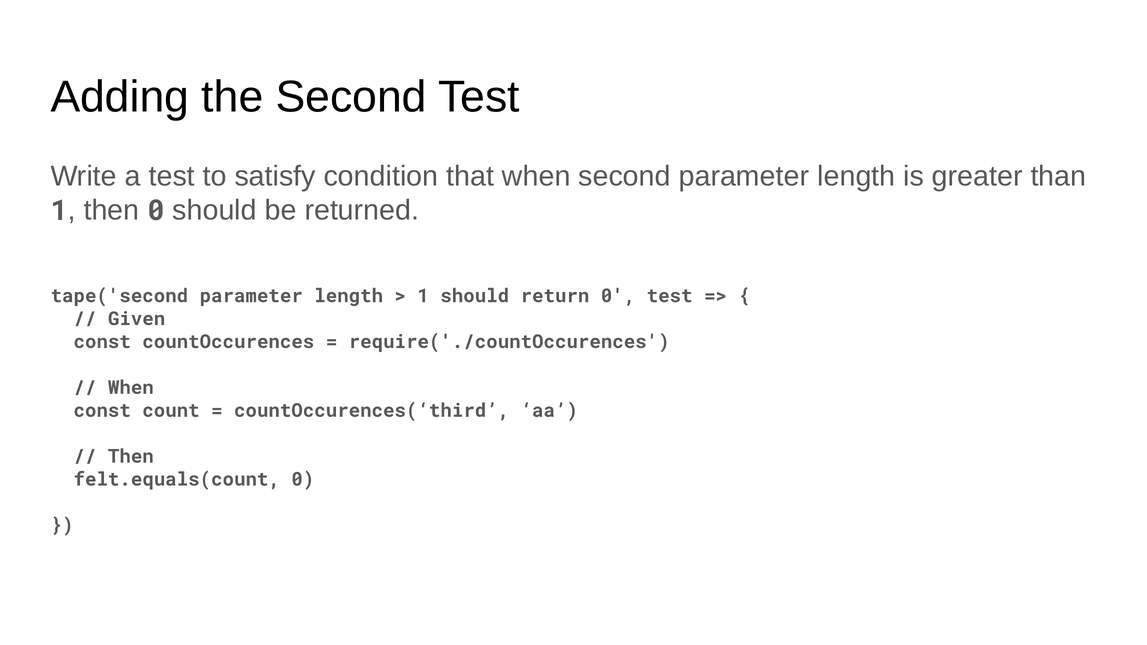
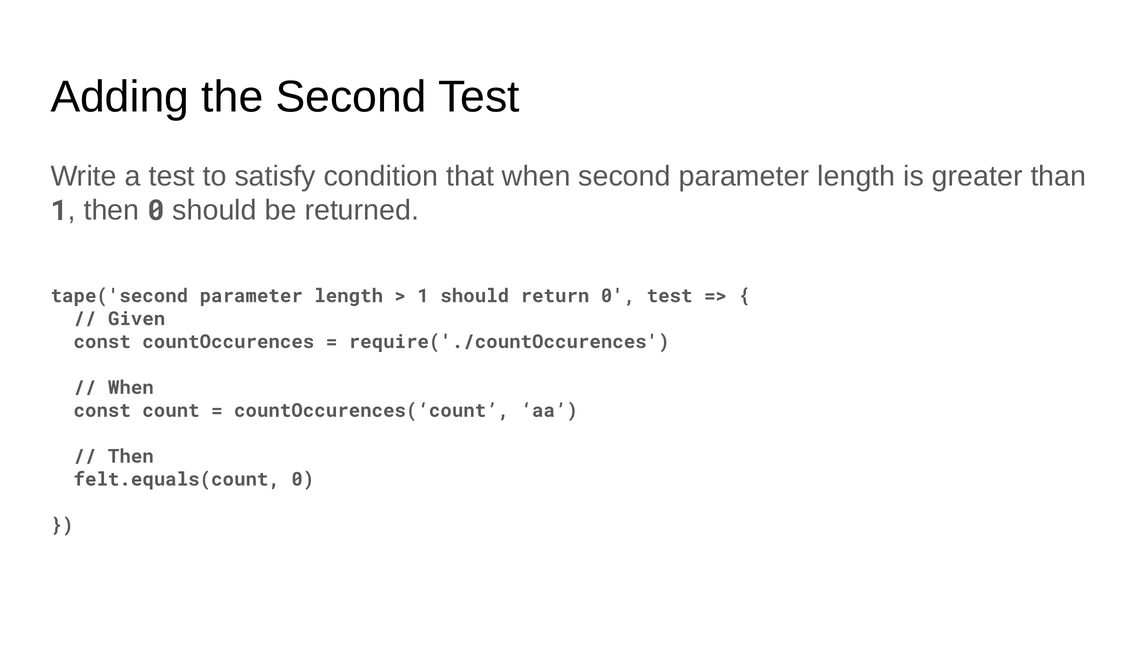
countOccurences(‘third: countOccurences(‘third -> countOccurences(‘count
